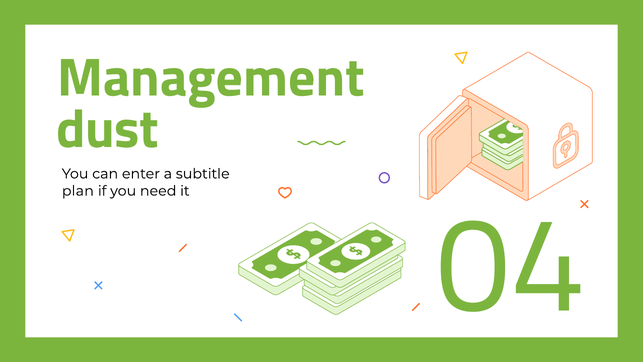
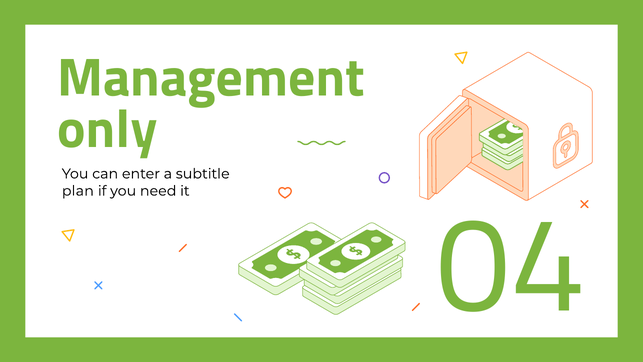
dust: dust -> only
